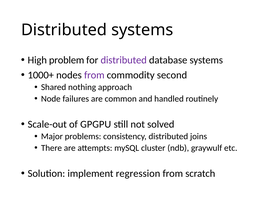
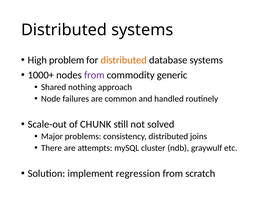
distributed at (124, 60) colour: purple -> orange
second: second -> generic
GPGPU: GPGPU -> CHUNK
